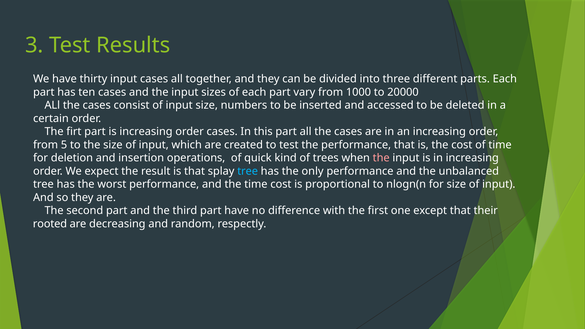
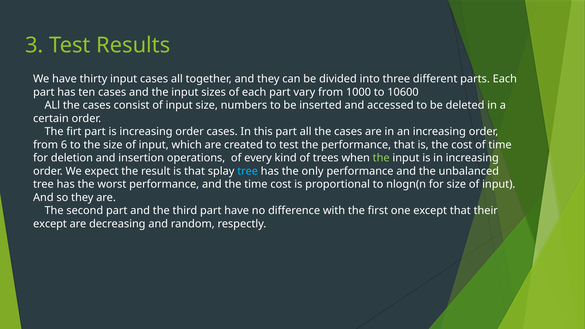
20000: 20000 -> 10600
5: 5 -> 6
quick: quick -> every
the at (381, 158) colour: pink -> light green
rooted at (50, 224): rooted -> except
